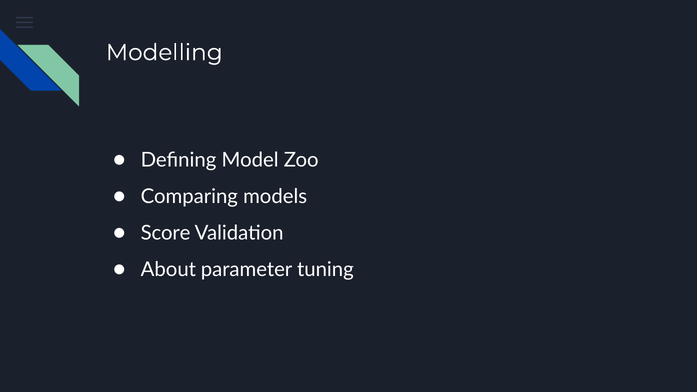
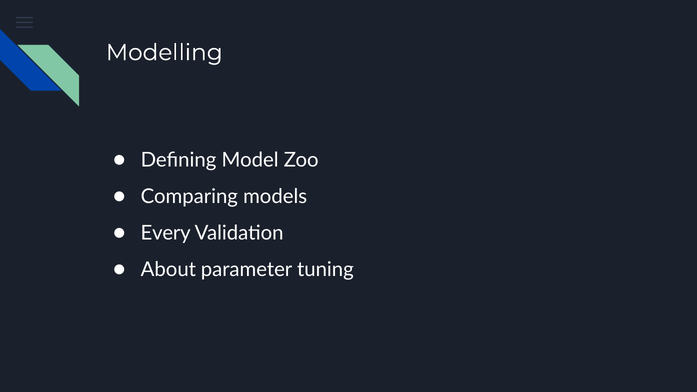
Score: Score -> Every
